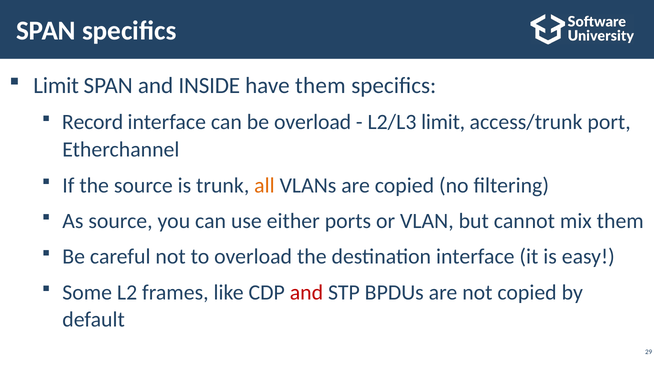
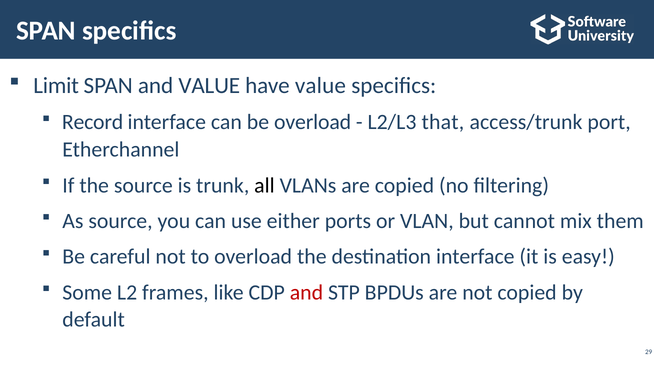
and INSIDE: INSIDE -> VALUE
have them: them -> value
L2/L3 limit: limit -> that
all colour: orange -> black
